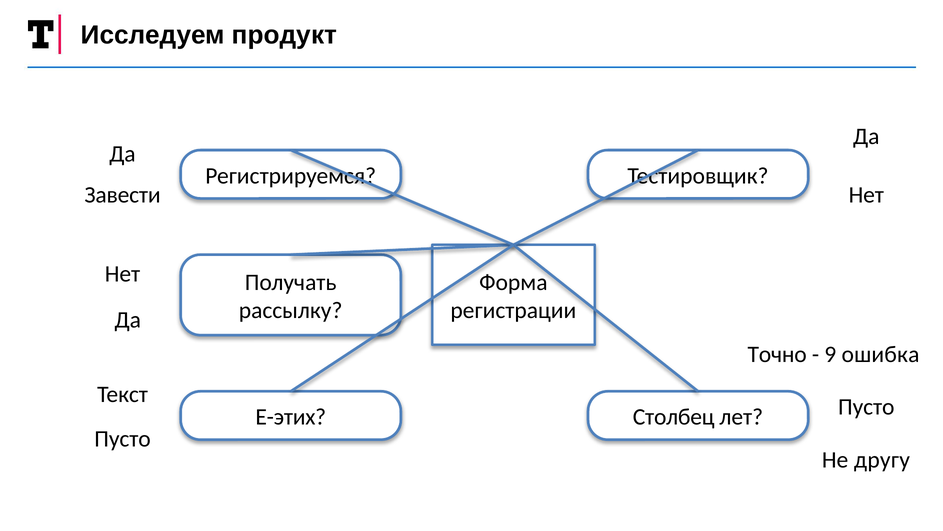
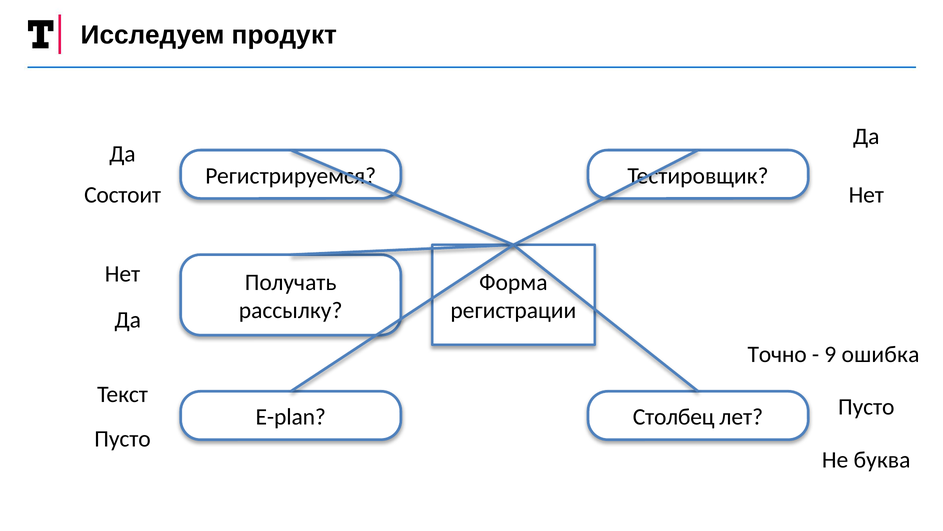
Завести: Завести -> Состоит
E-этих: E-этих -> E-plan
другу: другу -> буква
